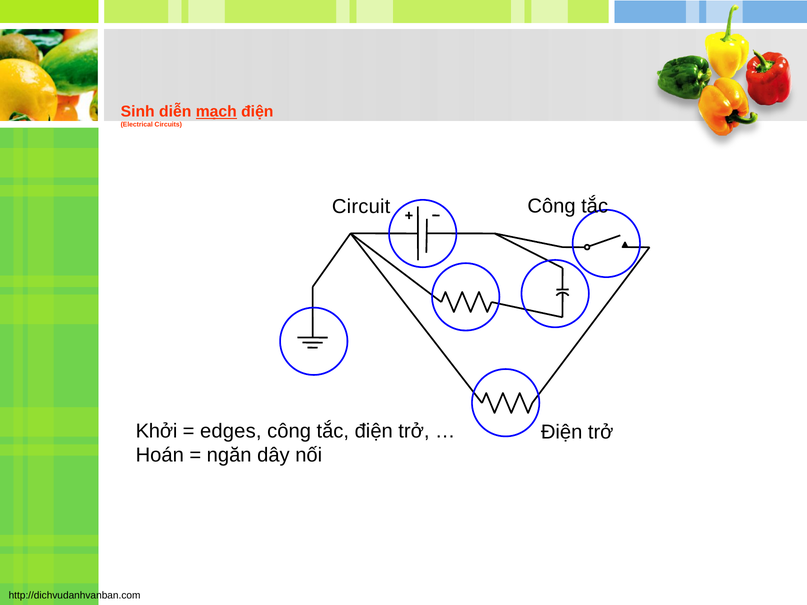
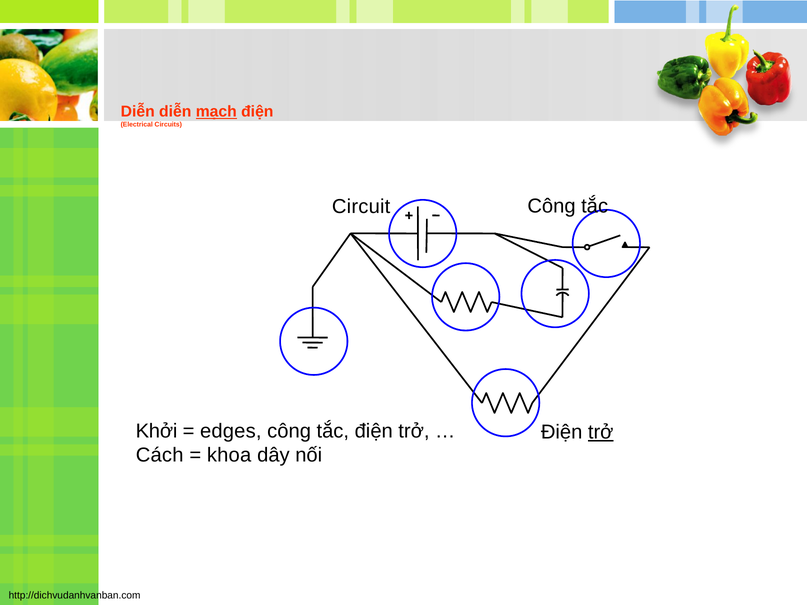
Sinh at (138, 112): Sinh -> Diễn
trở at (601, 432) underline: none -> present
Hoán: Hoán -> Cách
ngăn: ngăn -> khoa
